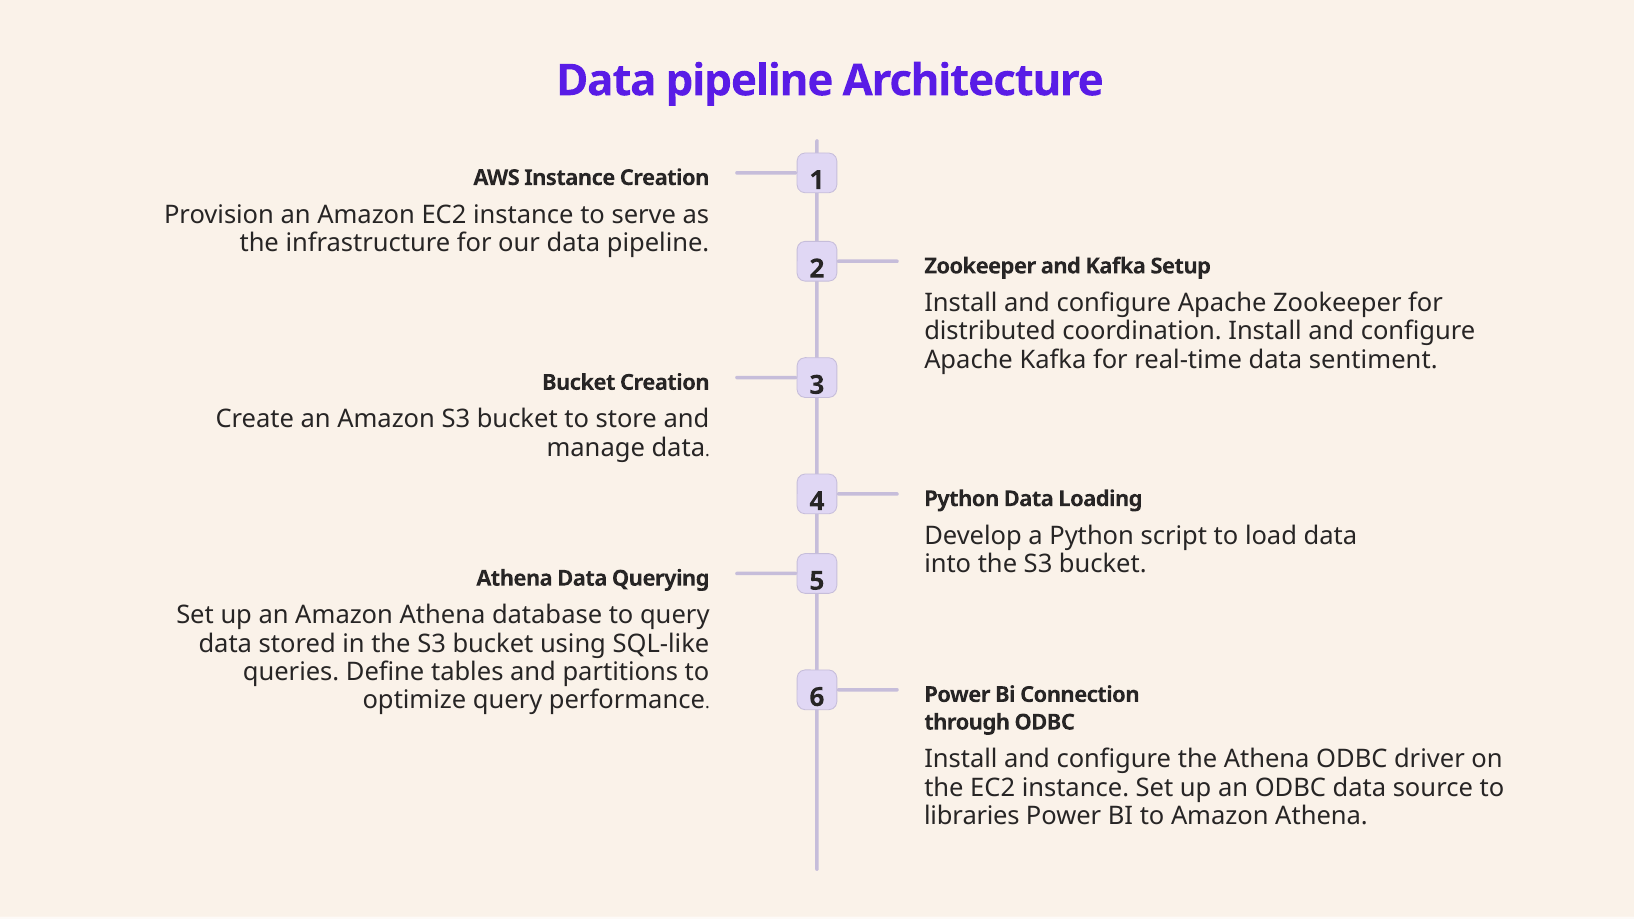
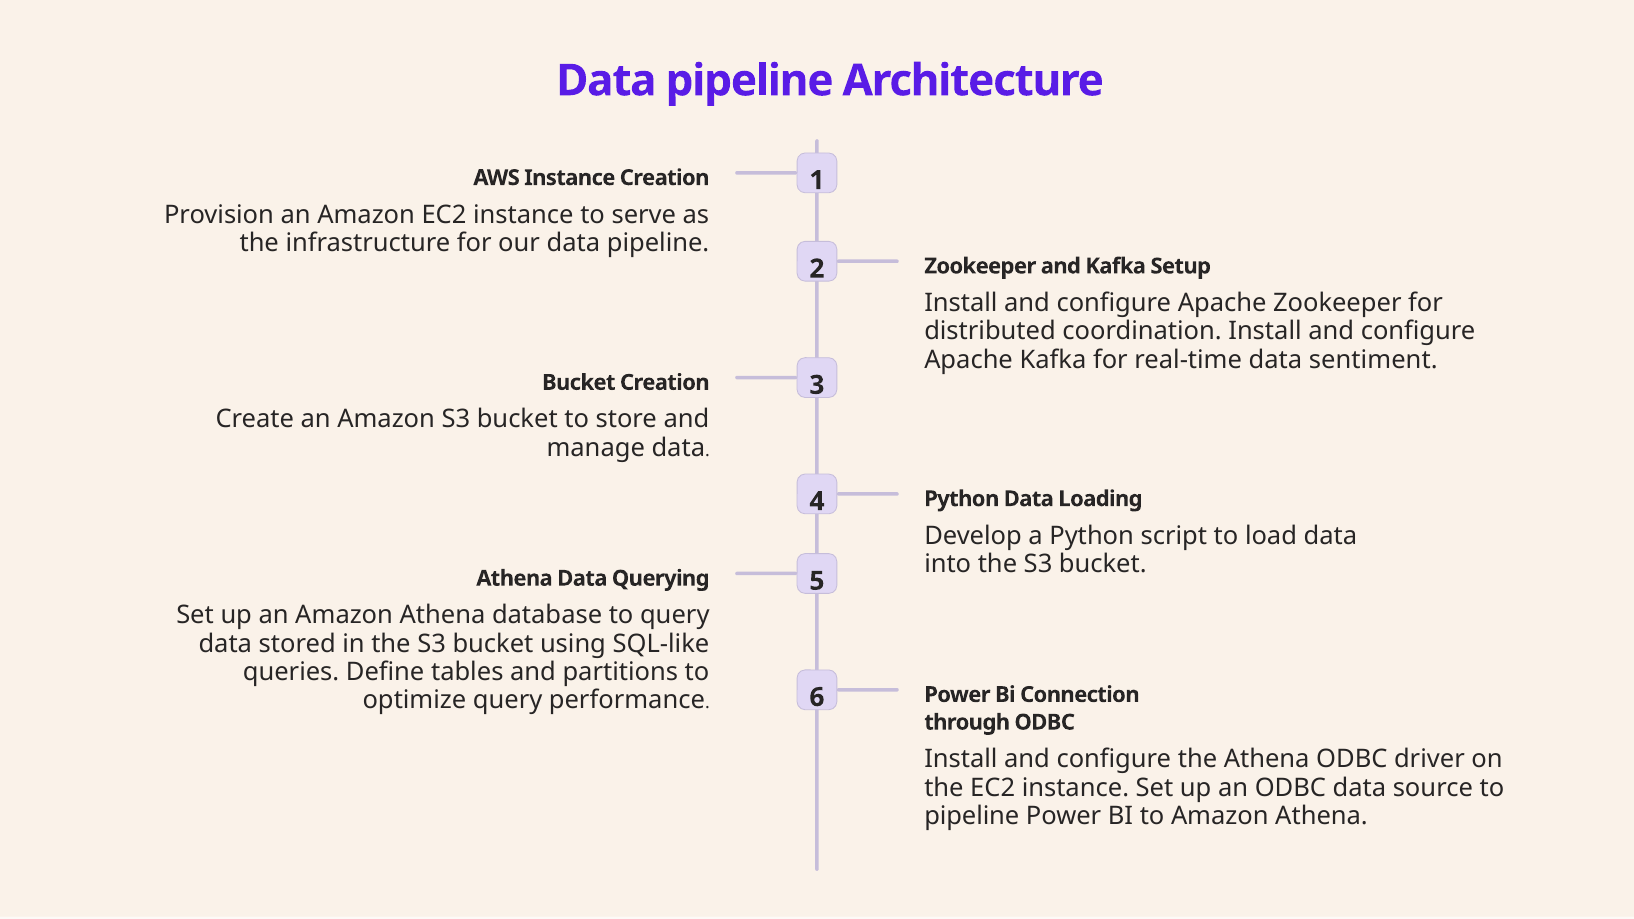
libraries at (972, 816): libraries -> pipeline
